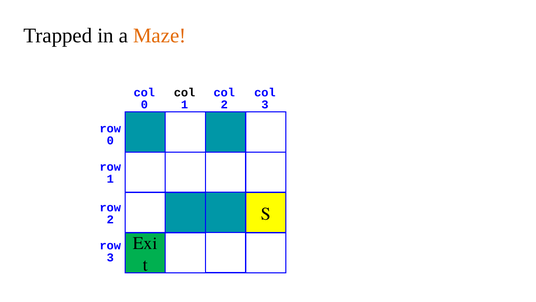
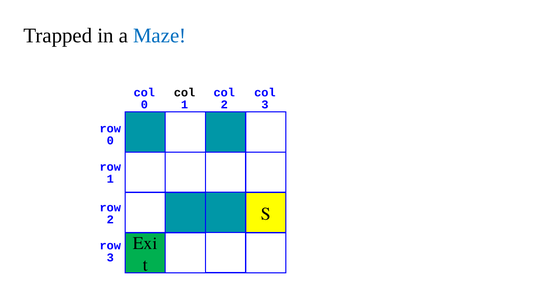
Maze colour: orange -> blue
